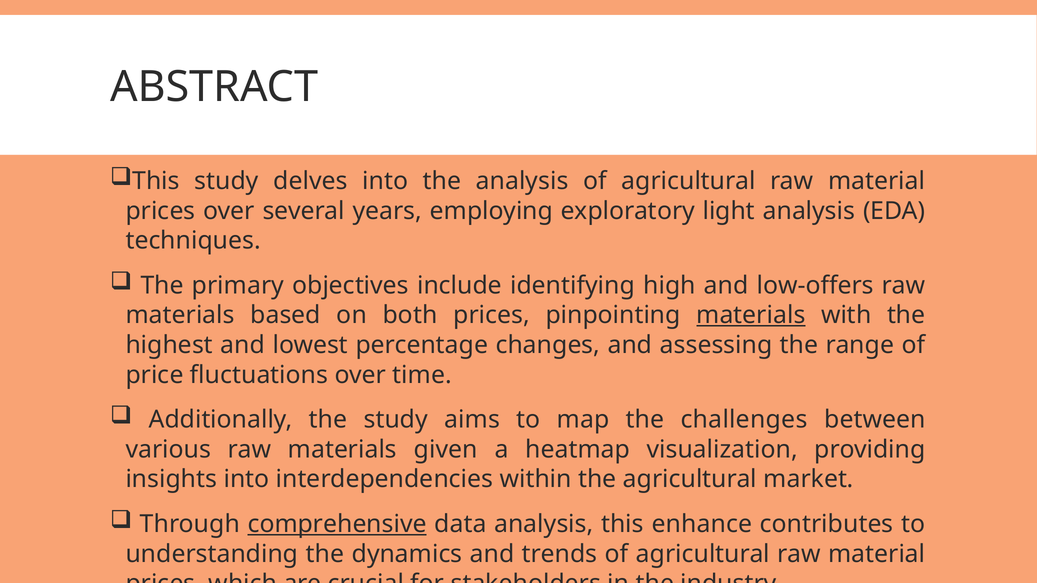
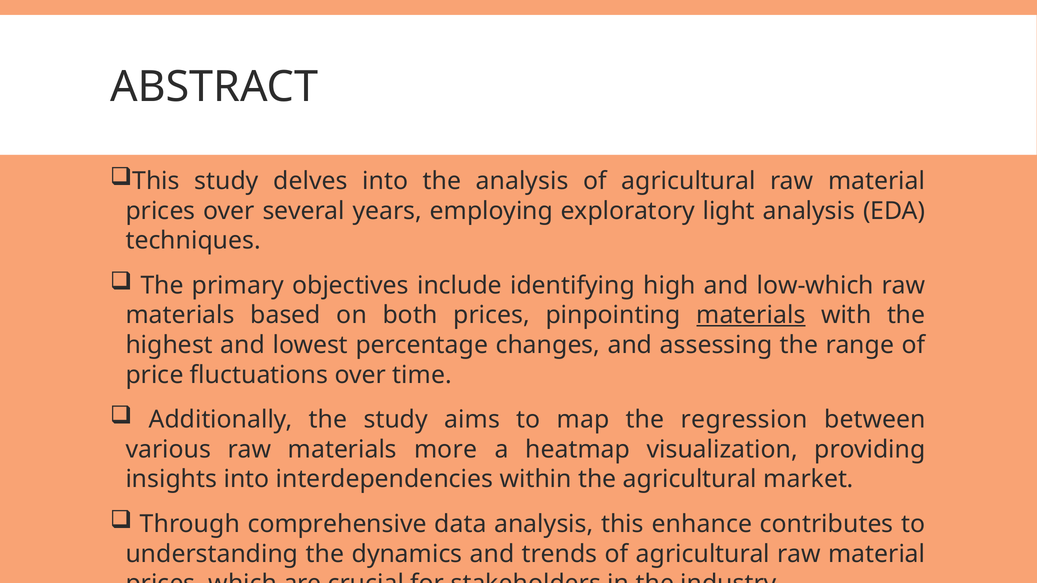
low-offers: low-offers -> low-which
challenges: challenges -> regression
given: given -> more
comprehensive underline: present -> none
